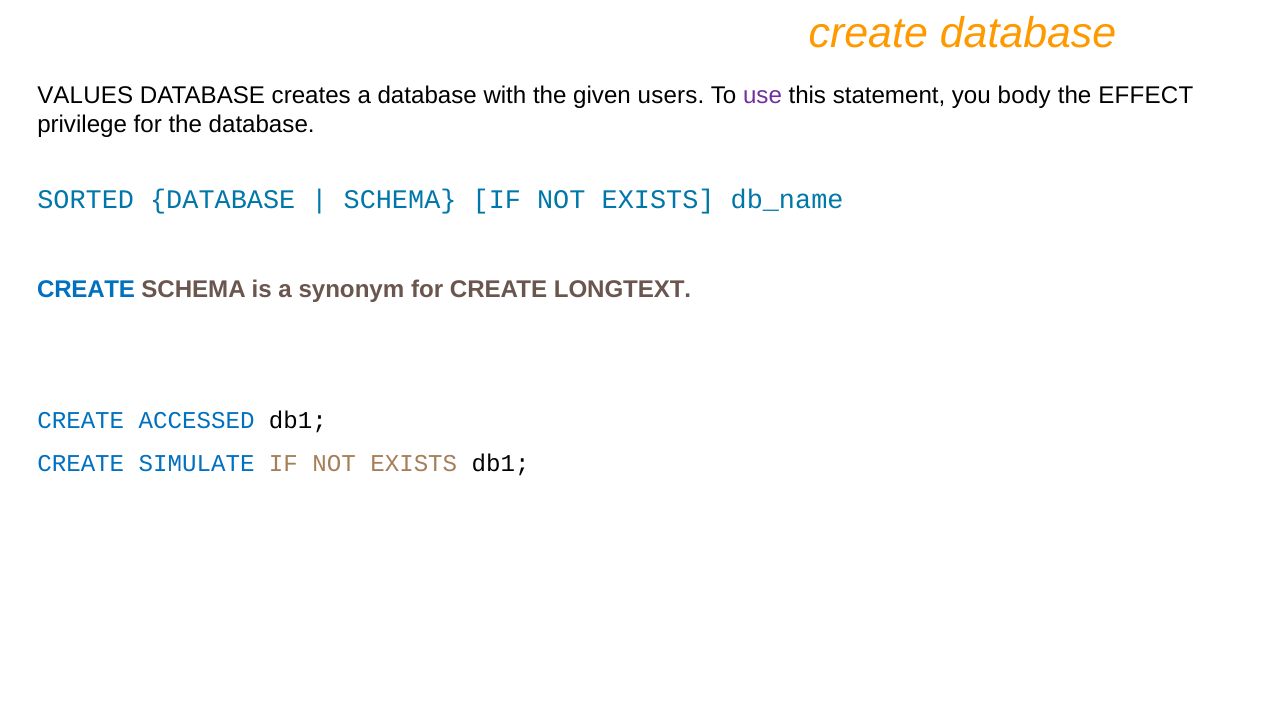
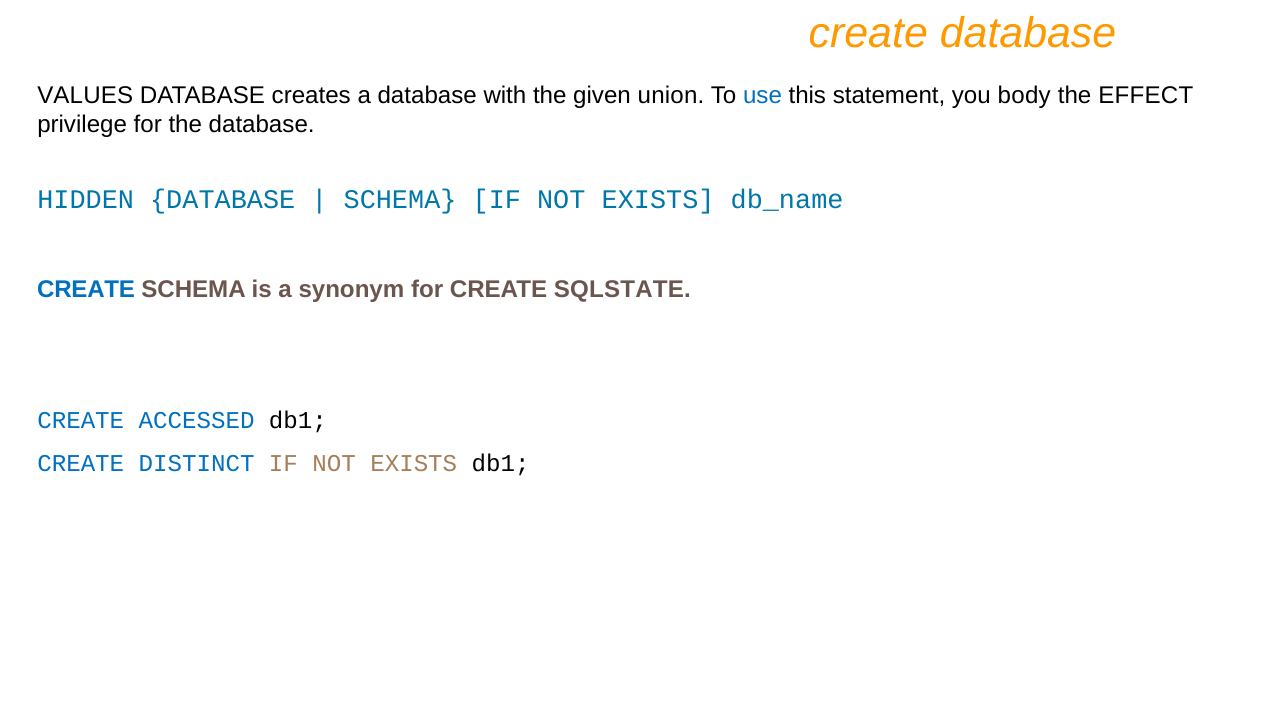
users: users -> union
use colour: purple -> blue
SORTED: SORTED -> HIDDEN
LONGTEXT: LONGTEXT -> SQLSTATE
SIMULATE: SIMULATE -> DISTINCT
